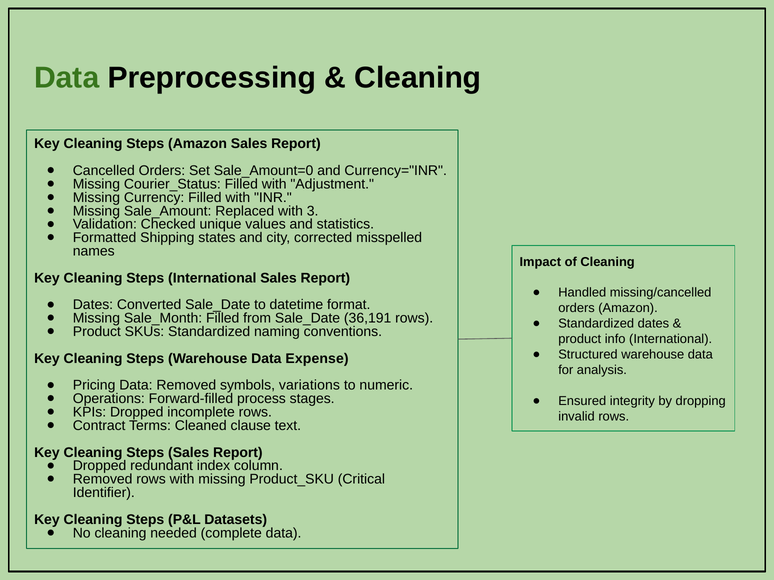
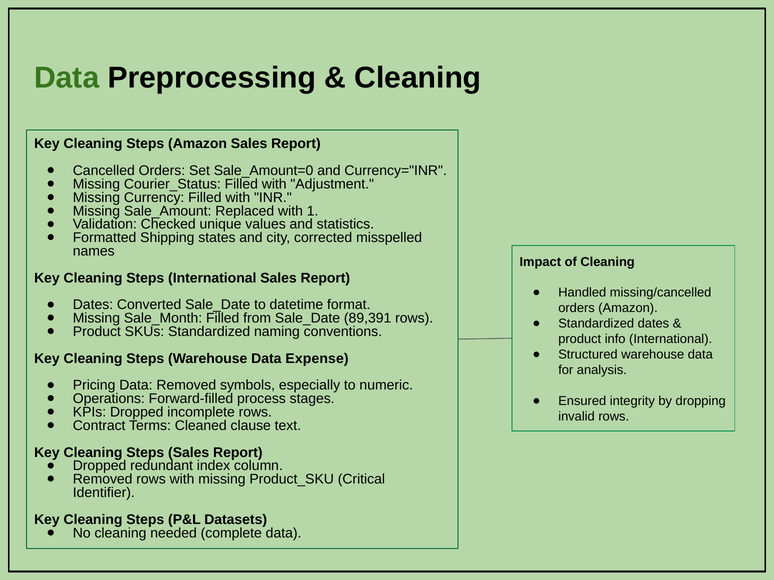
3: 3 -> 1
36,191: 36,191 -> 89,391
variations: variations -> especially
